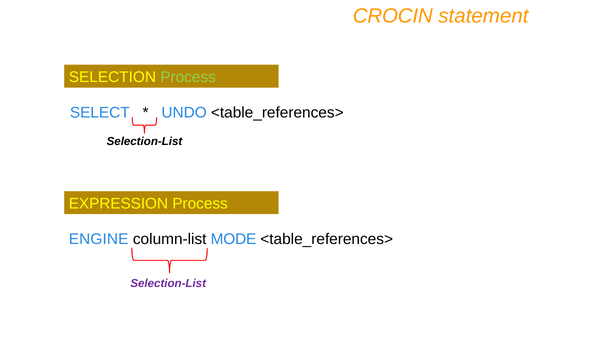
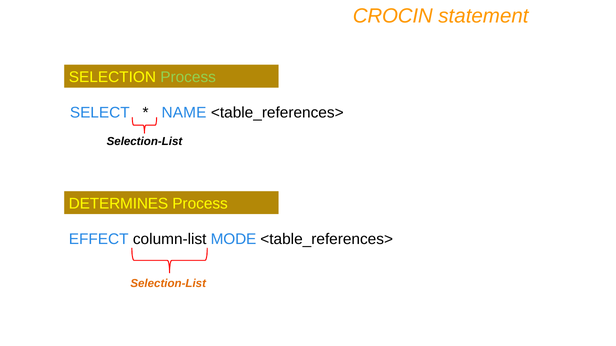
UNDO: UNDO -> NAME
EXPRESSION: EXPRESSION -> DETERMINES
ENGINE: ENGINE -> EFFECT
Selection-List at (168, 284) colour: purple -> orange
